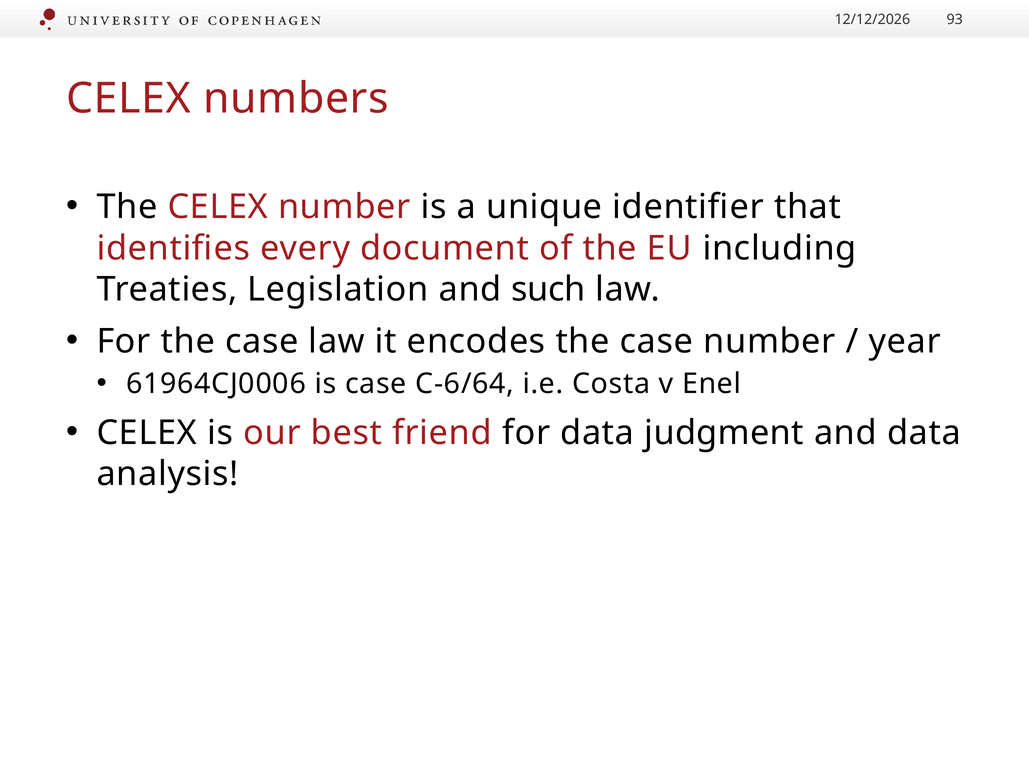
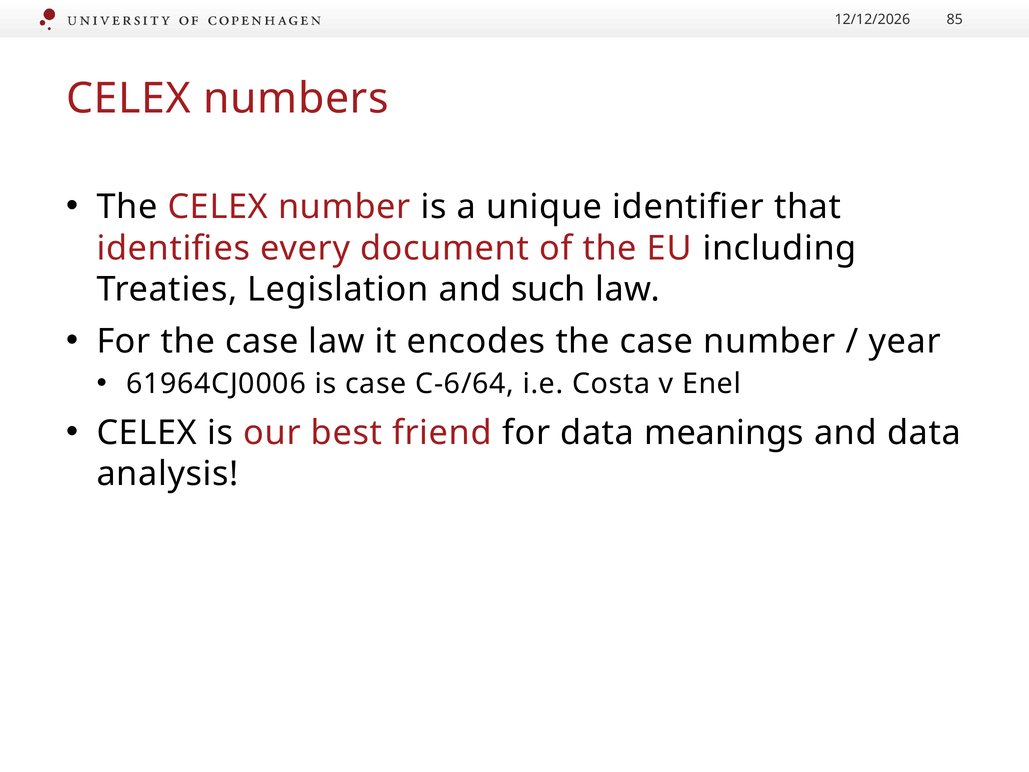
93: 93 -> 85
judgment: judgment -> meanings
